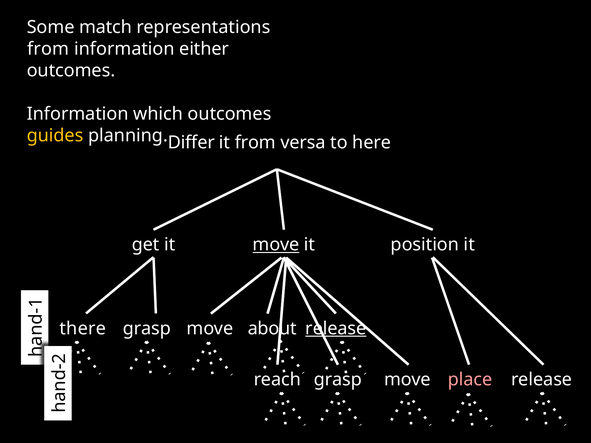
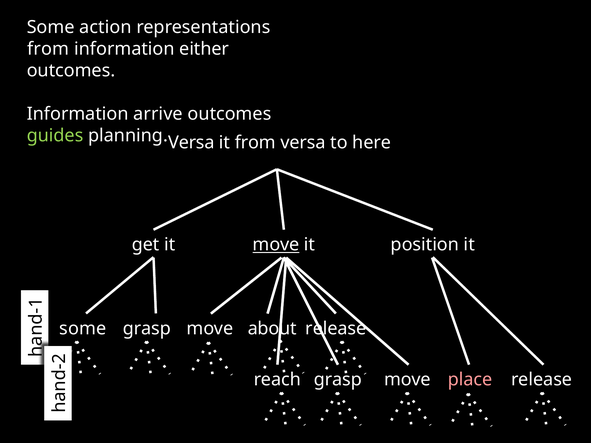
match: match -> action
which: which -> arrive
guides colour: yellow -> light green
Differ at (191, 143): Differ -> Versa
release at (336, 329) underline: present -> none
there at (83, 329): there -> some
